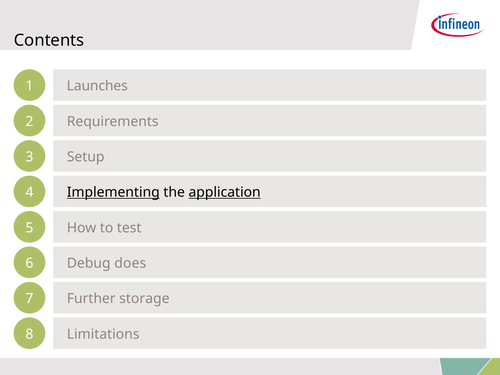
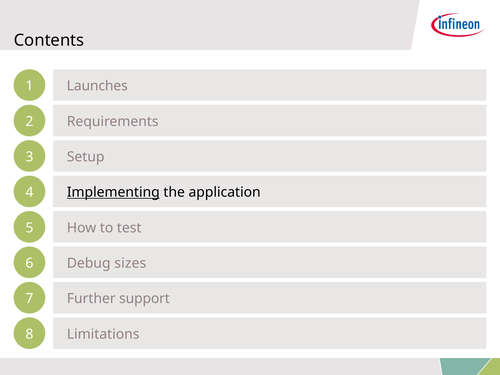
application underline: present -> none
does: does -> sizes
storage: storage -> support
